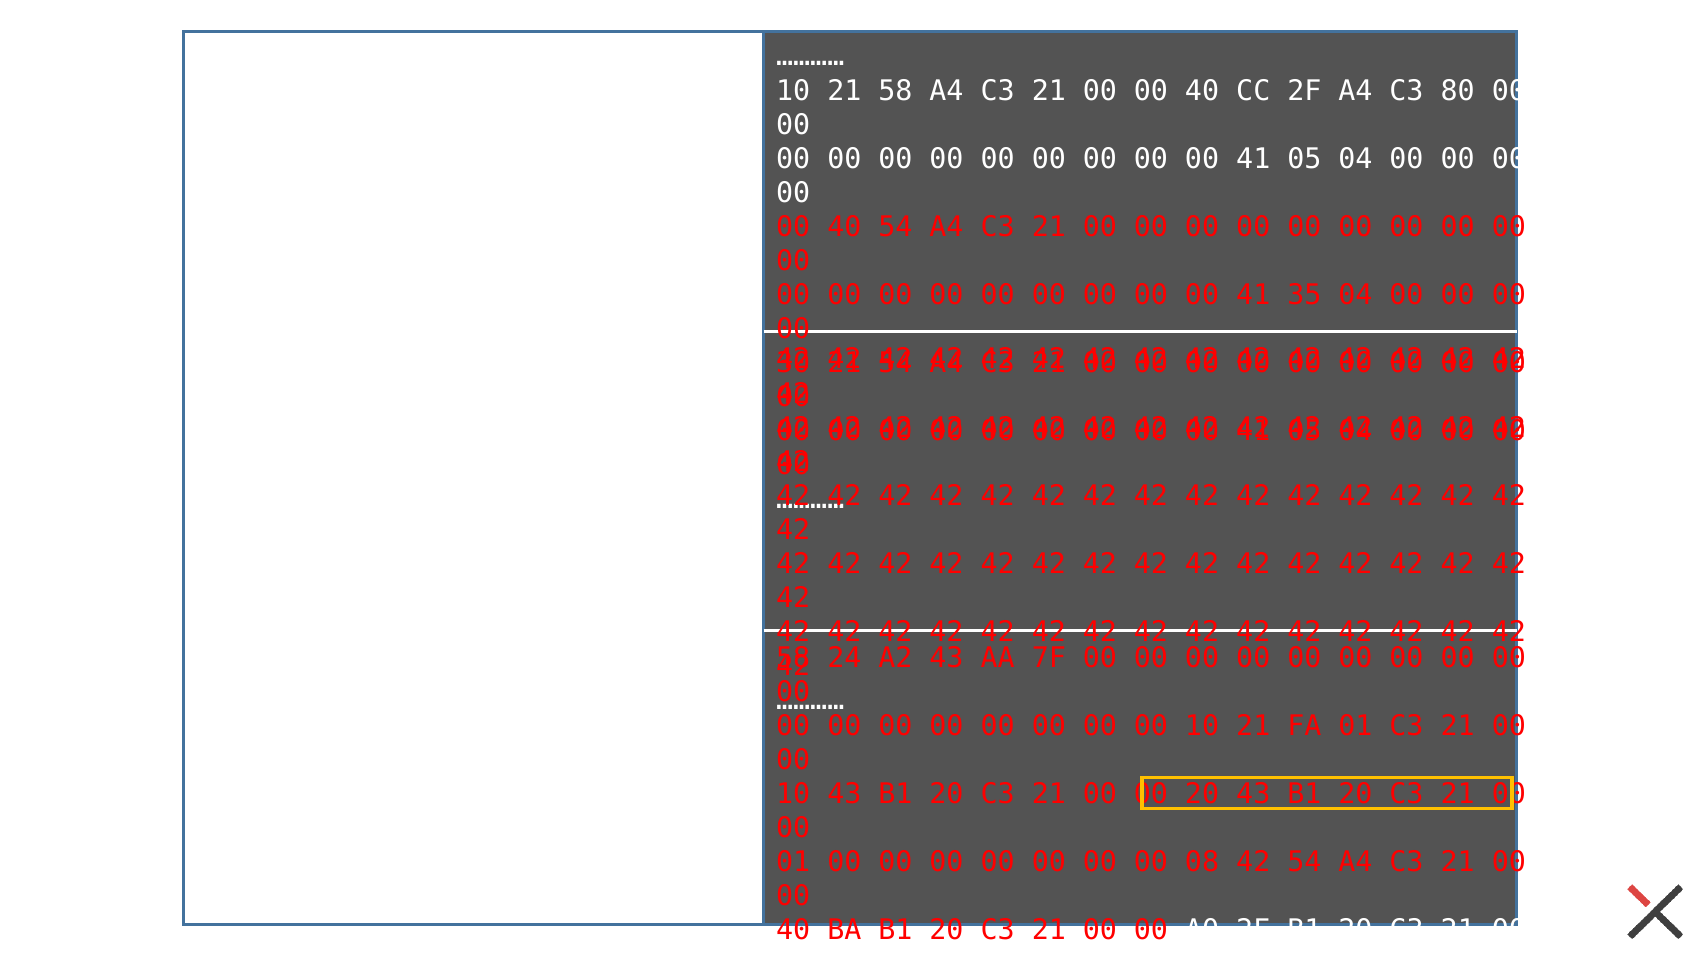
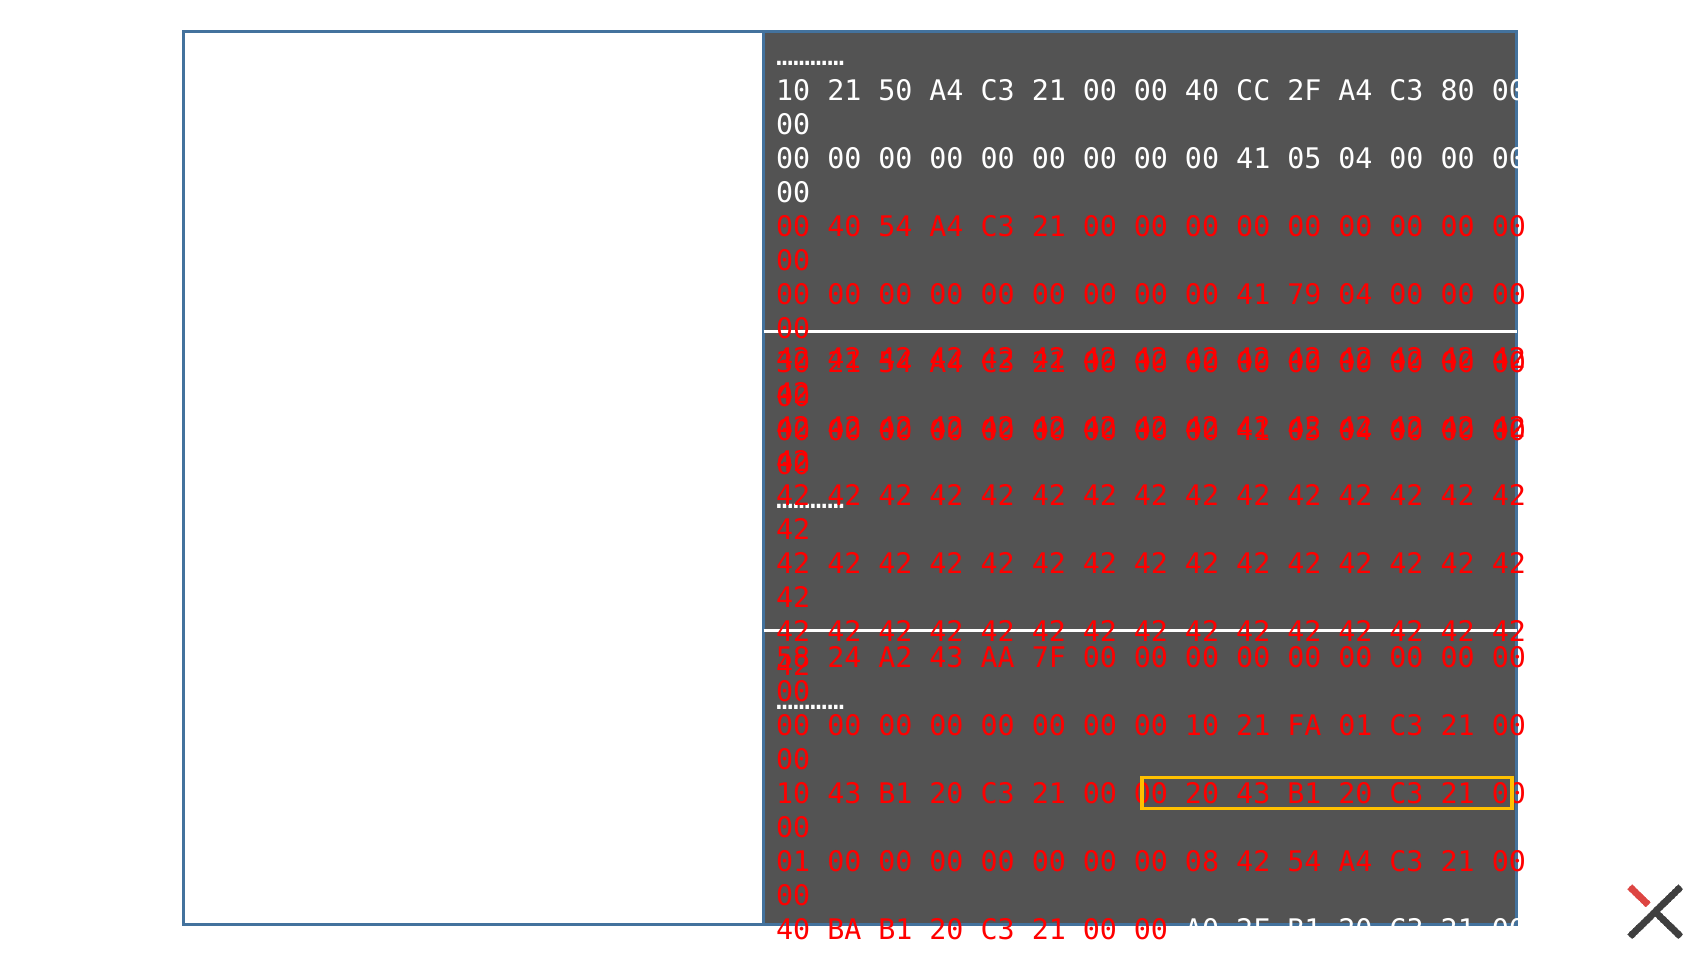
21 58: 58 -> 50
35: 35 -> 79
